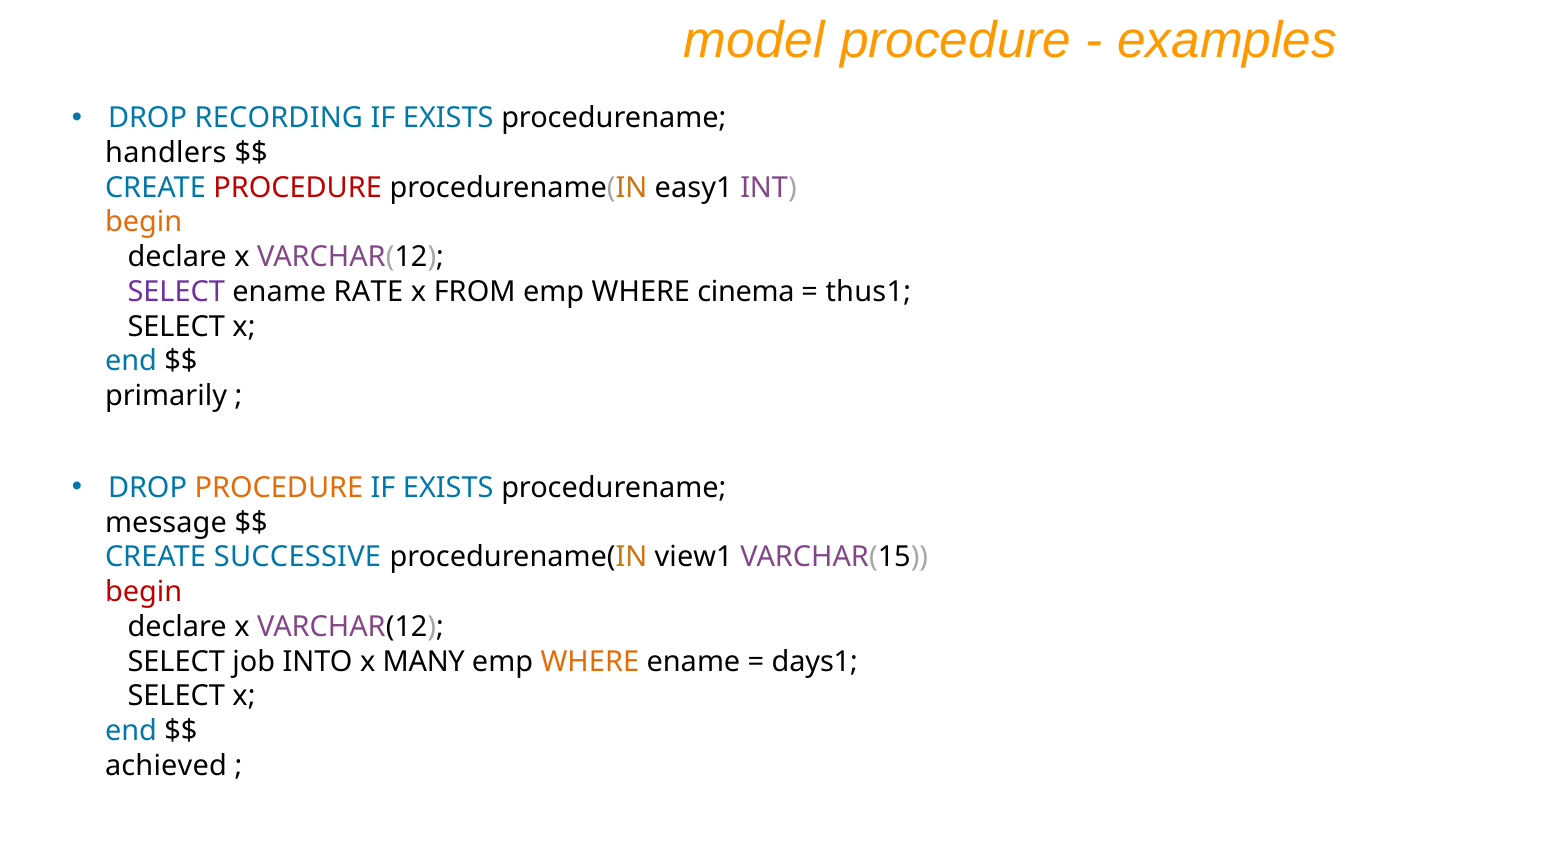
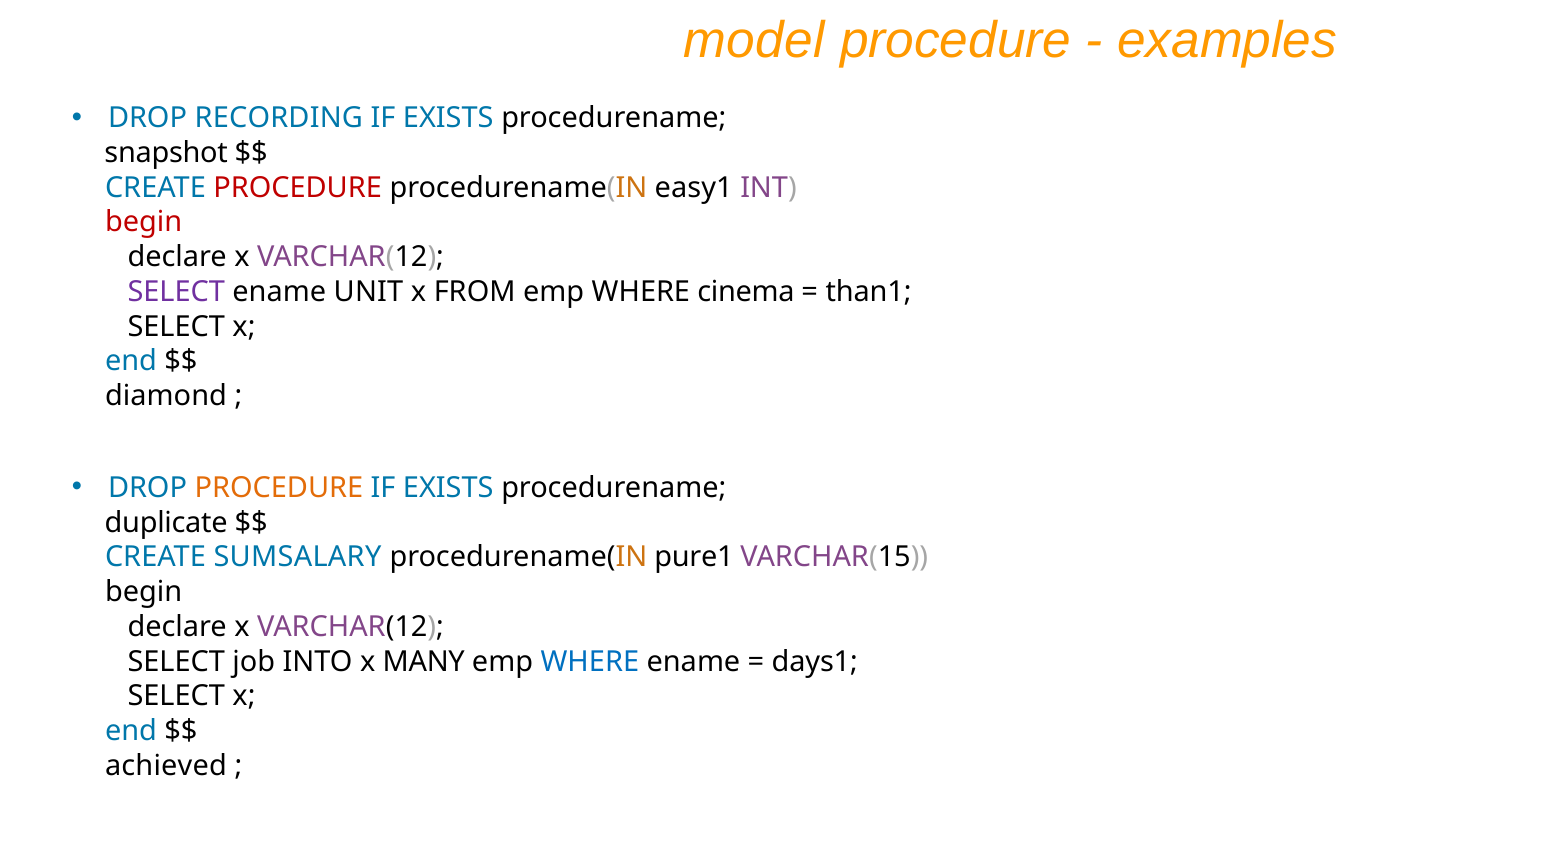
handlers: handlers -> snapshot
begin at (144, 222) colour: orange -> red
RATE: RATE -> UNIT
thus1: thus1 -> than1
primarily: primarily -> diamond
message: message -> duplicate
SUCCESSIVE: SUCCESSIVE -> SUMSALARY
view1: view1 -> pure1
begin at (144, 592) colour: red -> black
WHERE at (590, 661) colour: orange -> blue
